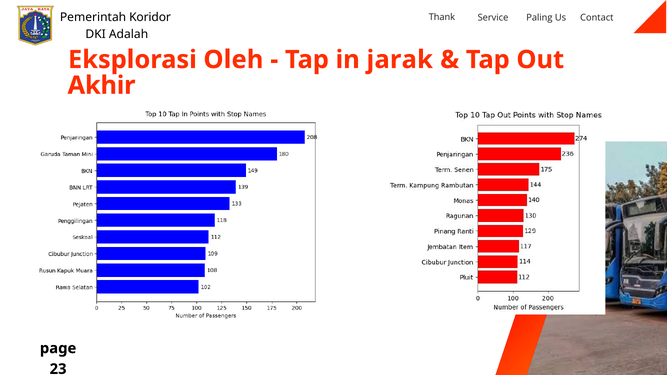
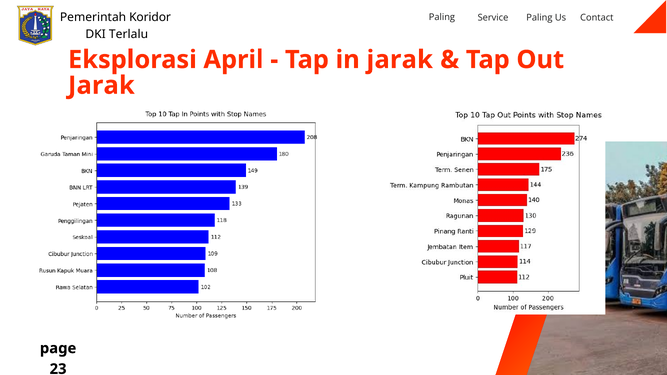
Thank at (442, 17): Thank -> Paling
Adalah: Adalah -> Terlalu
Oleh: Oleh -> April
Akhir at (102, 85): Akhir -> Jarak
